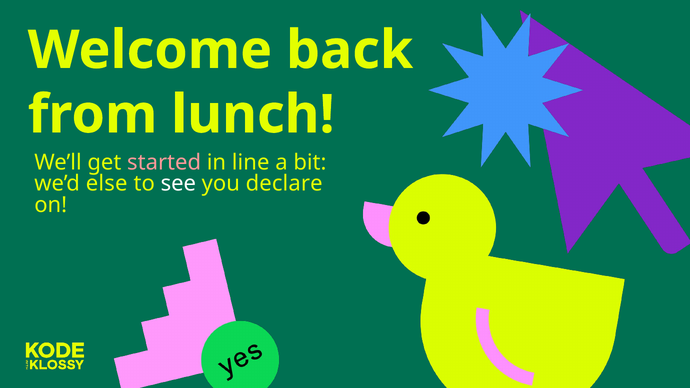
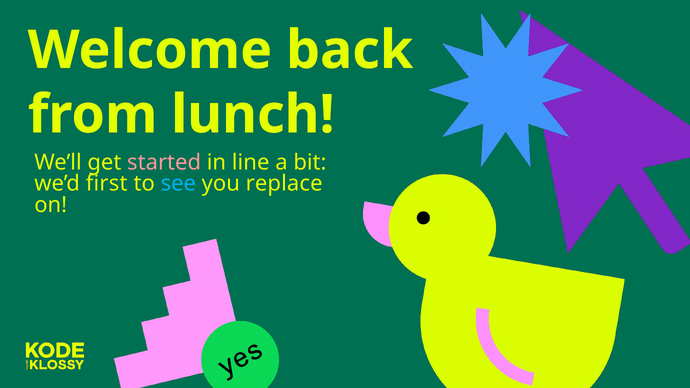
else: else -> first
see colour: white -> light blue
declare: declare -> replace
